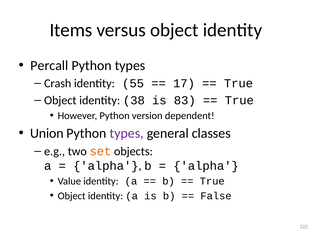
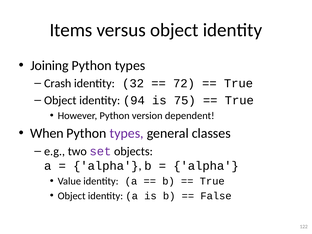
Percall: Percall -> Joining
55: 55 -> 32
17: 17 -> 72
38: 38 -> 94
83: 83 -> 75
Union: Union -> When
set colour: orange -> purple
